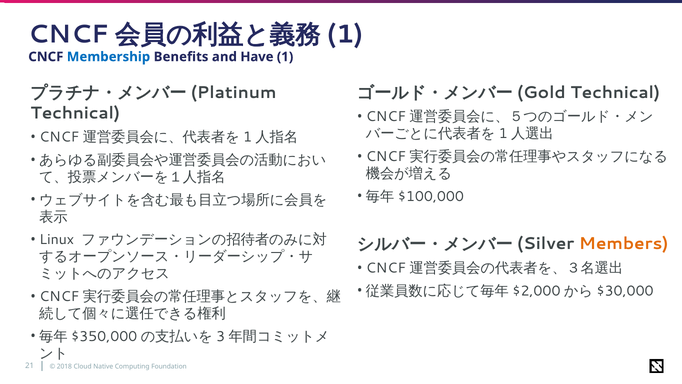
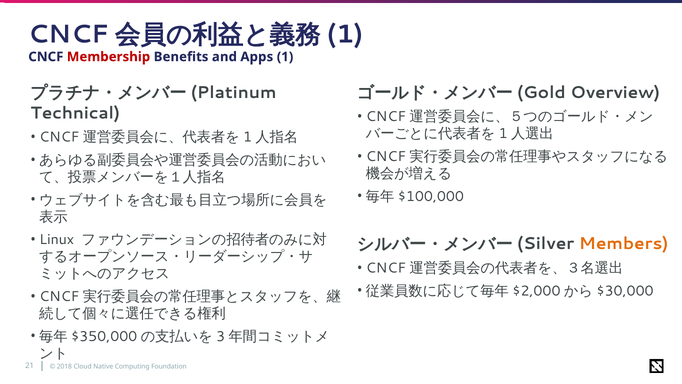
Membership colour: blue -> red
Have: Have -> Apps
Technical at (615, 92): Technical -> Overview
